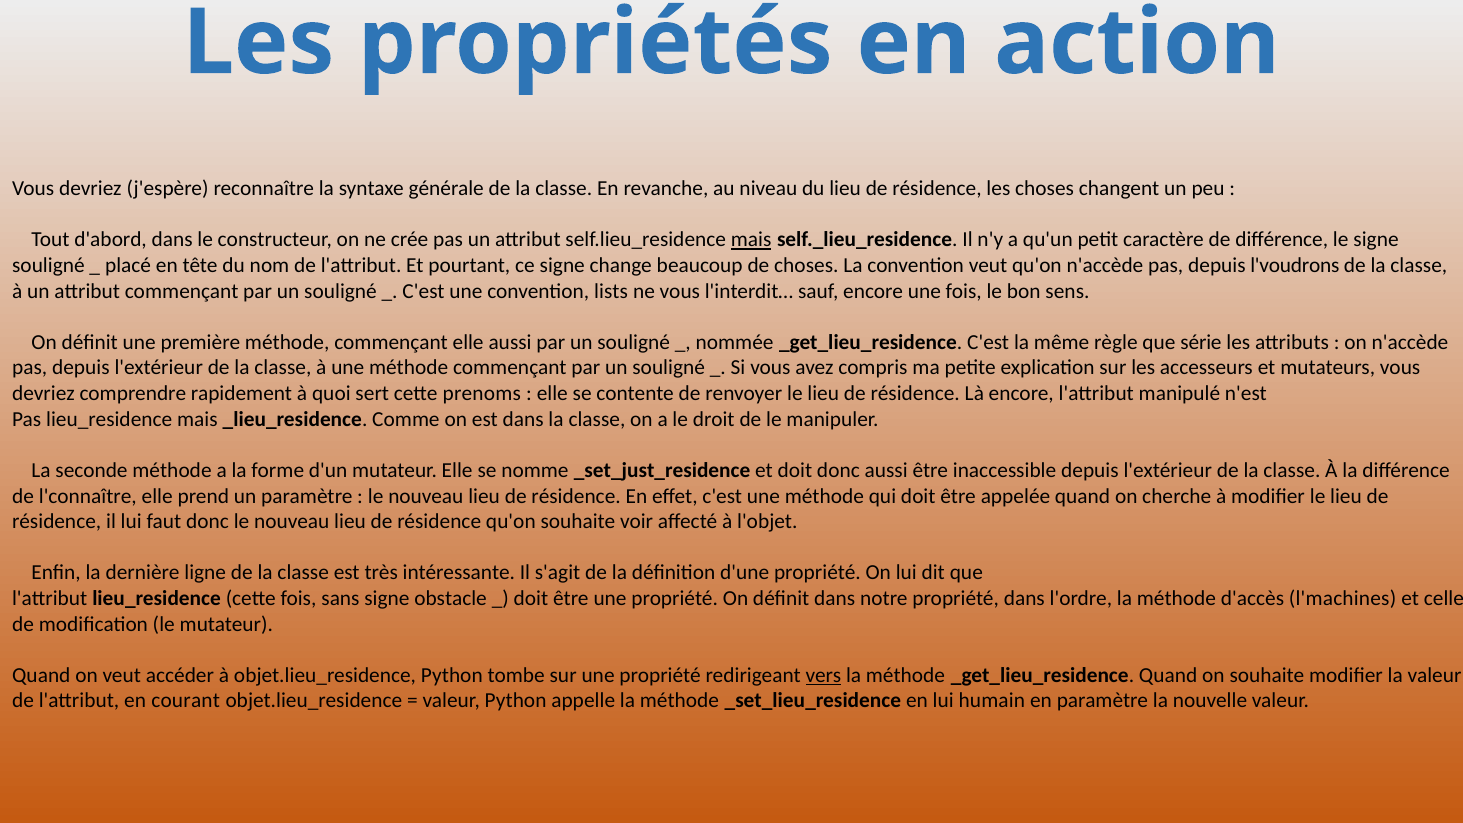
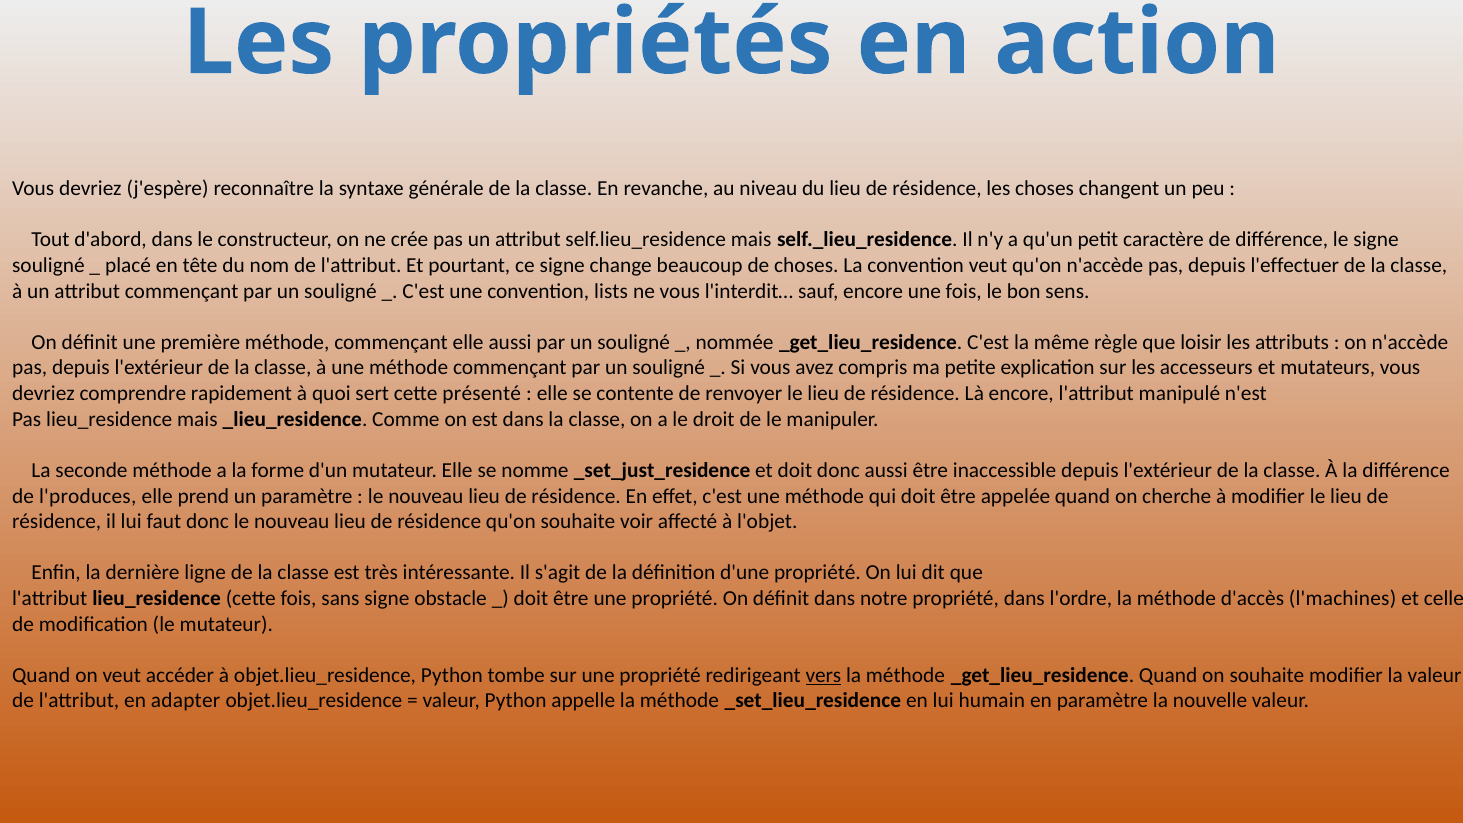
mais at (751, 240) underline: present -> none
l'voudrons: l'voudrons -> l'effectuer
série: série -> loisir
prenoms: prenoms -> présenté
l'connaître: l'connaître -> l'produces
courant: courant -> adapter
